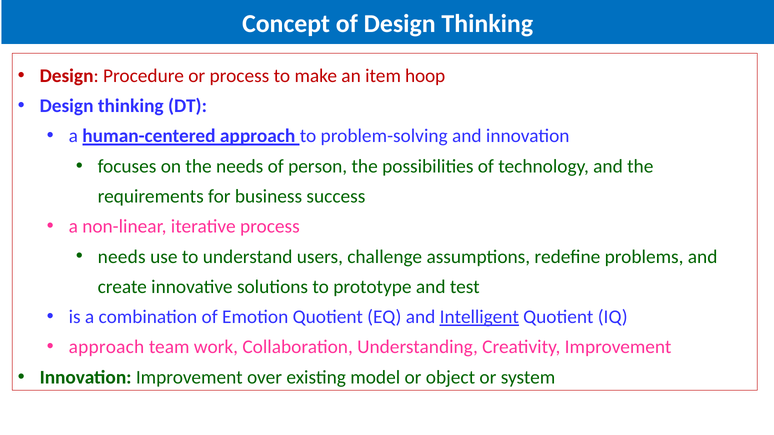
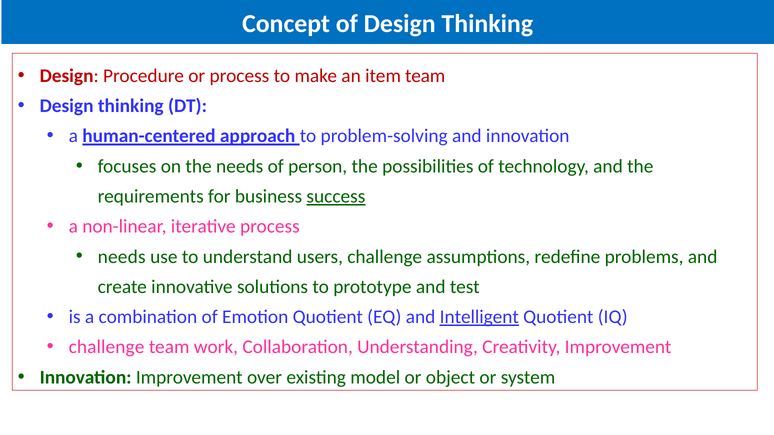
item hoop: hoop -> team
success underline: none -> present
approach at (106, 347): approach -> challenge
